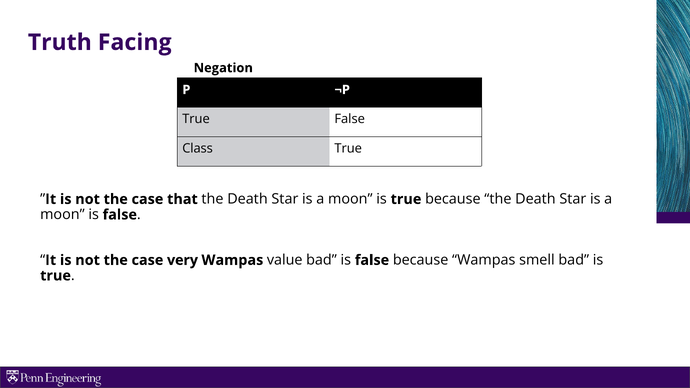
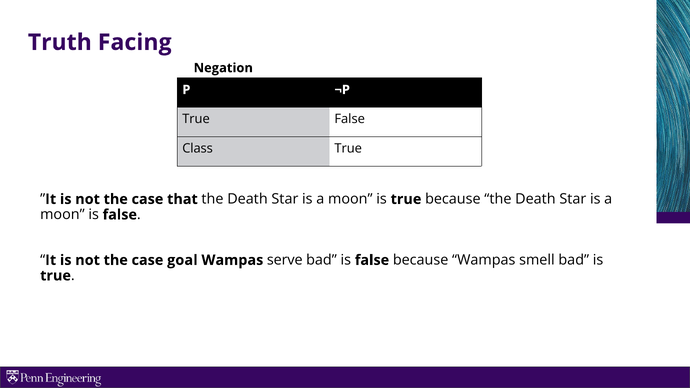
very: very -> goal
value: value -> serve
